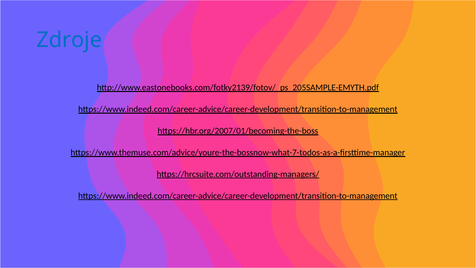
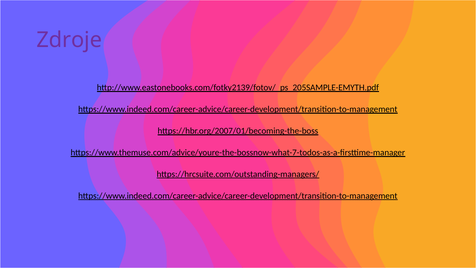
Zdroje colour: blue -> purple
